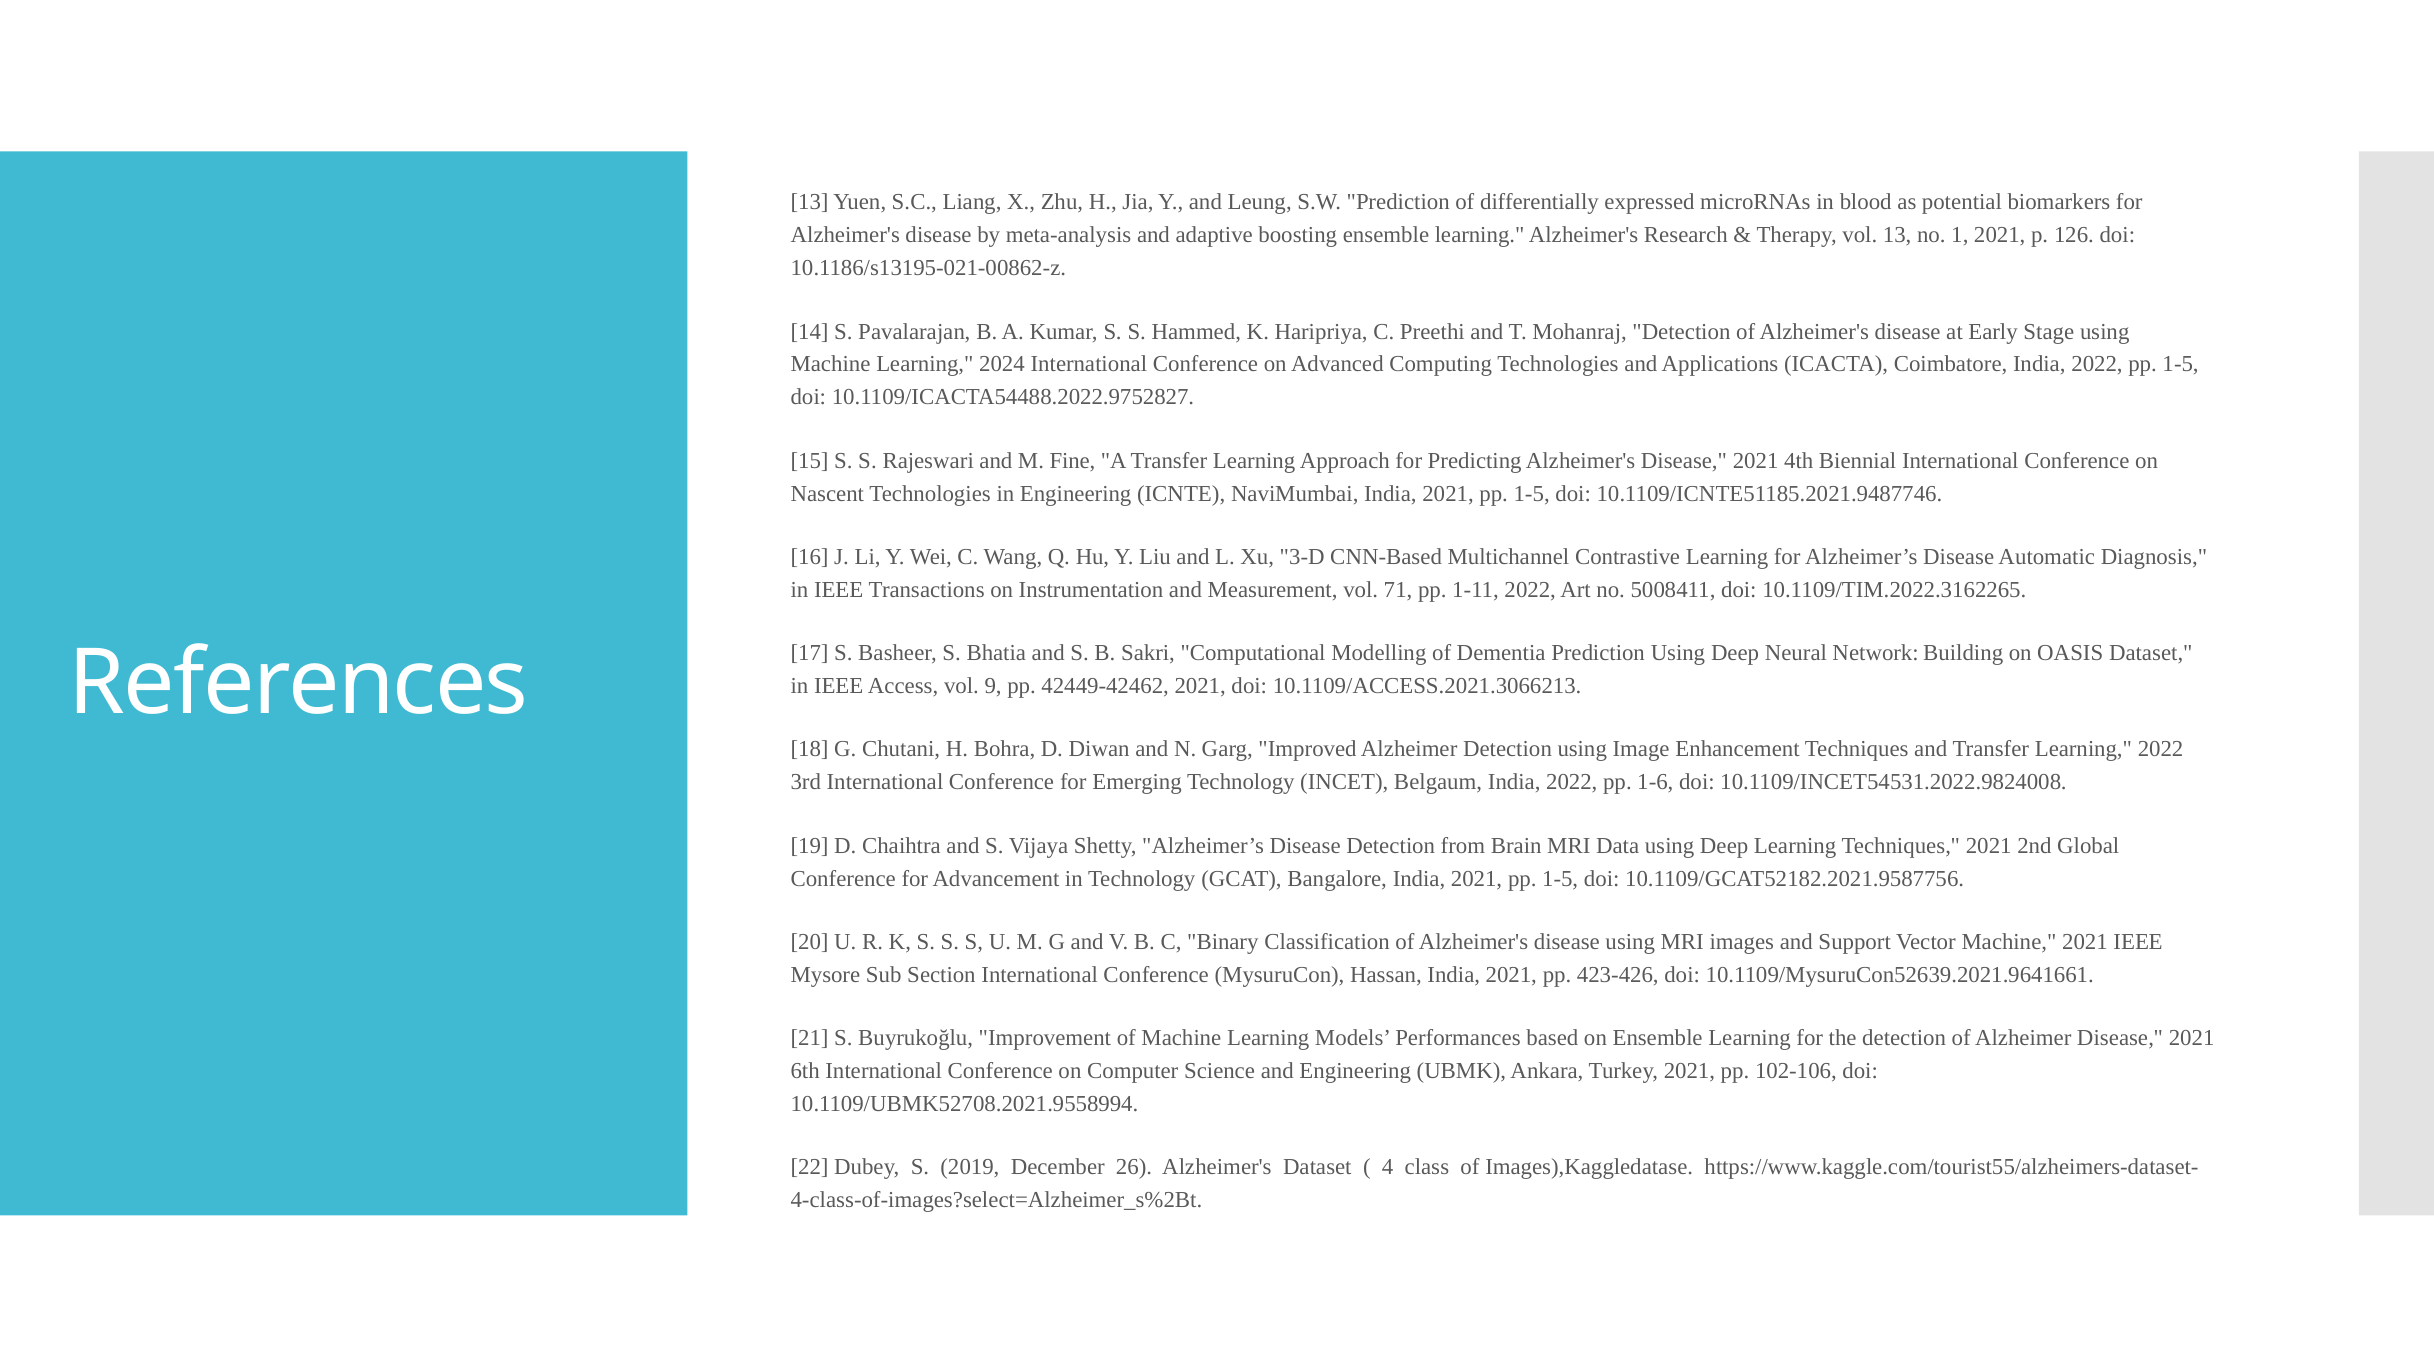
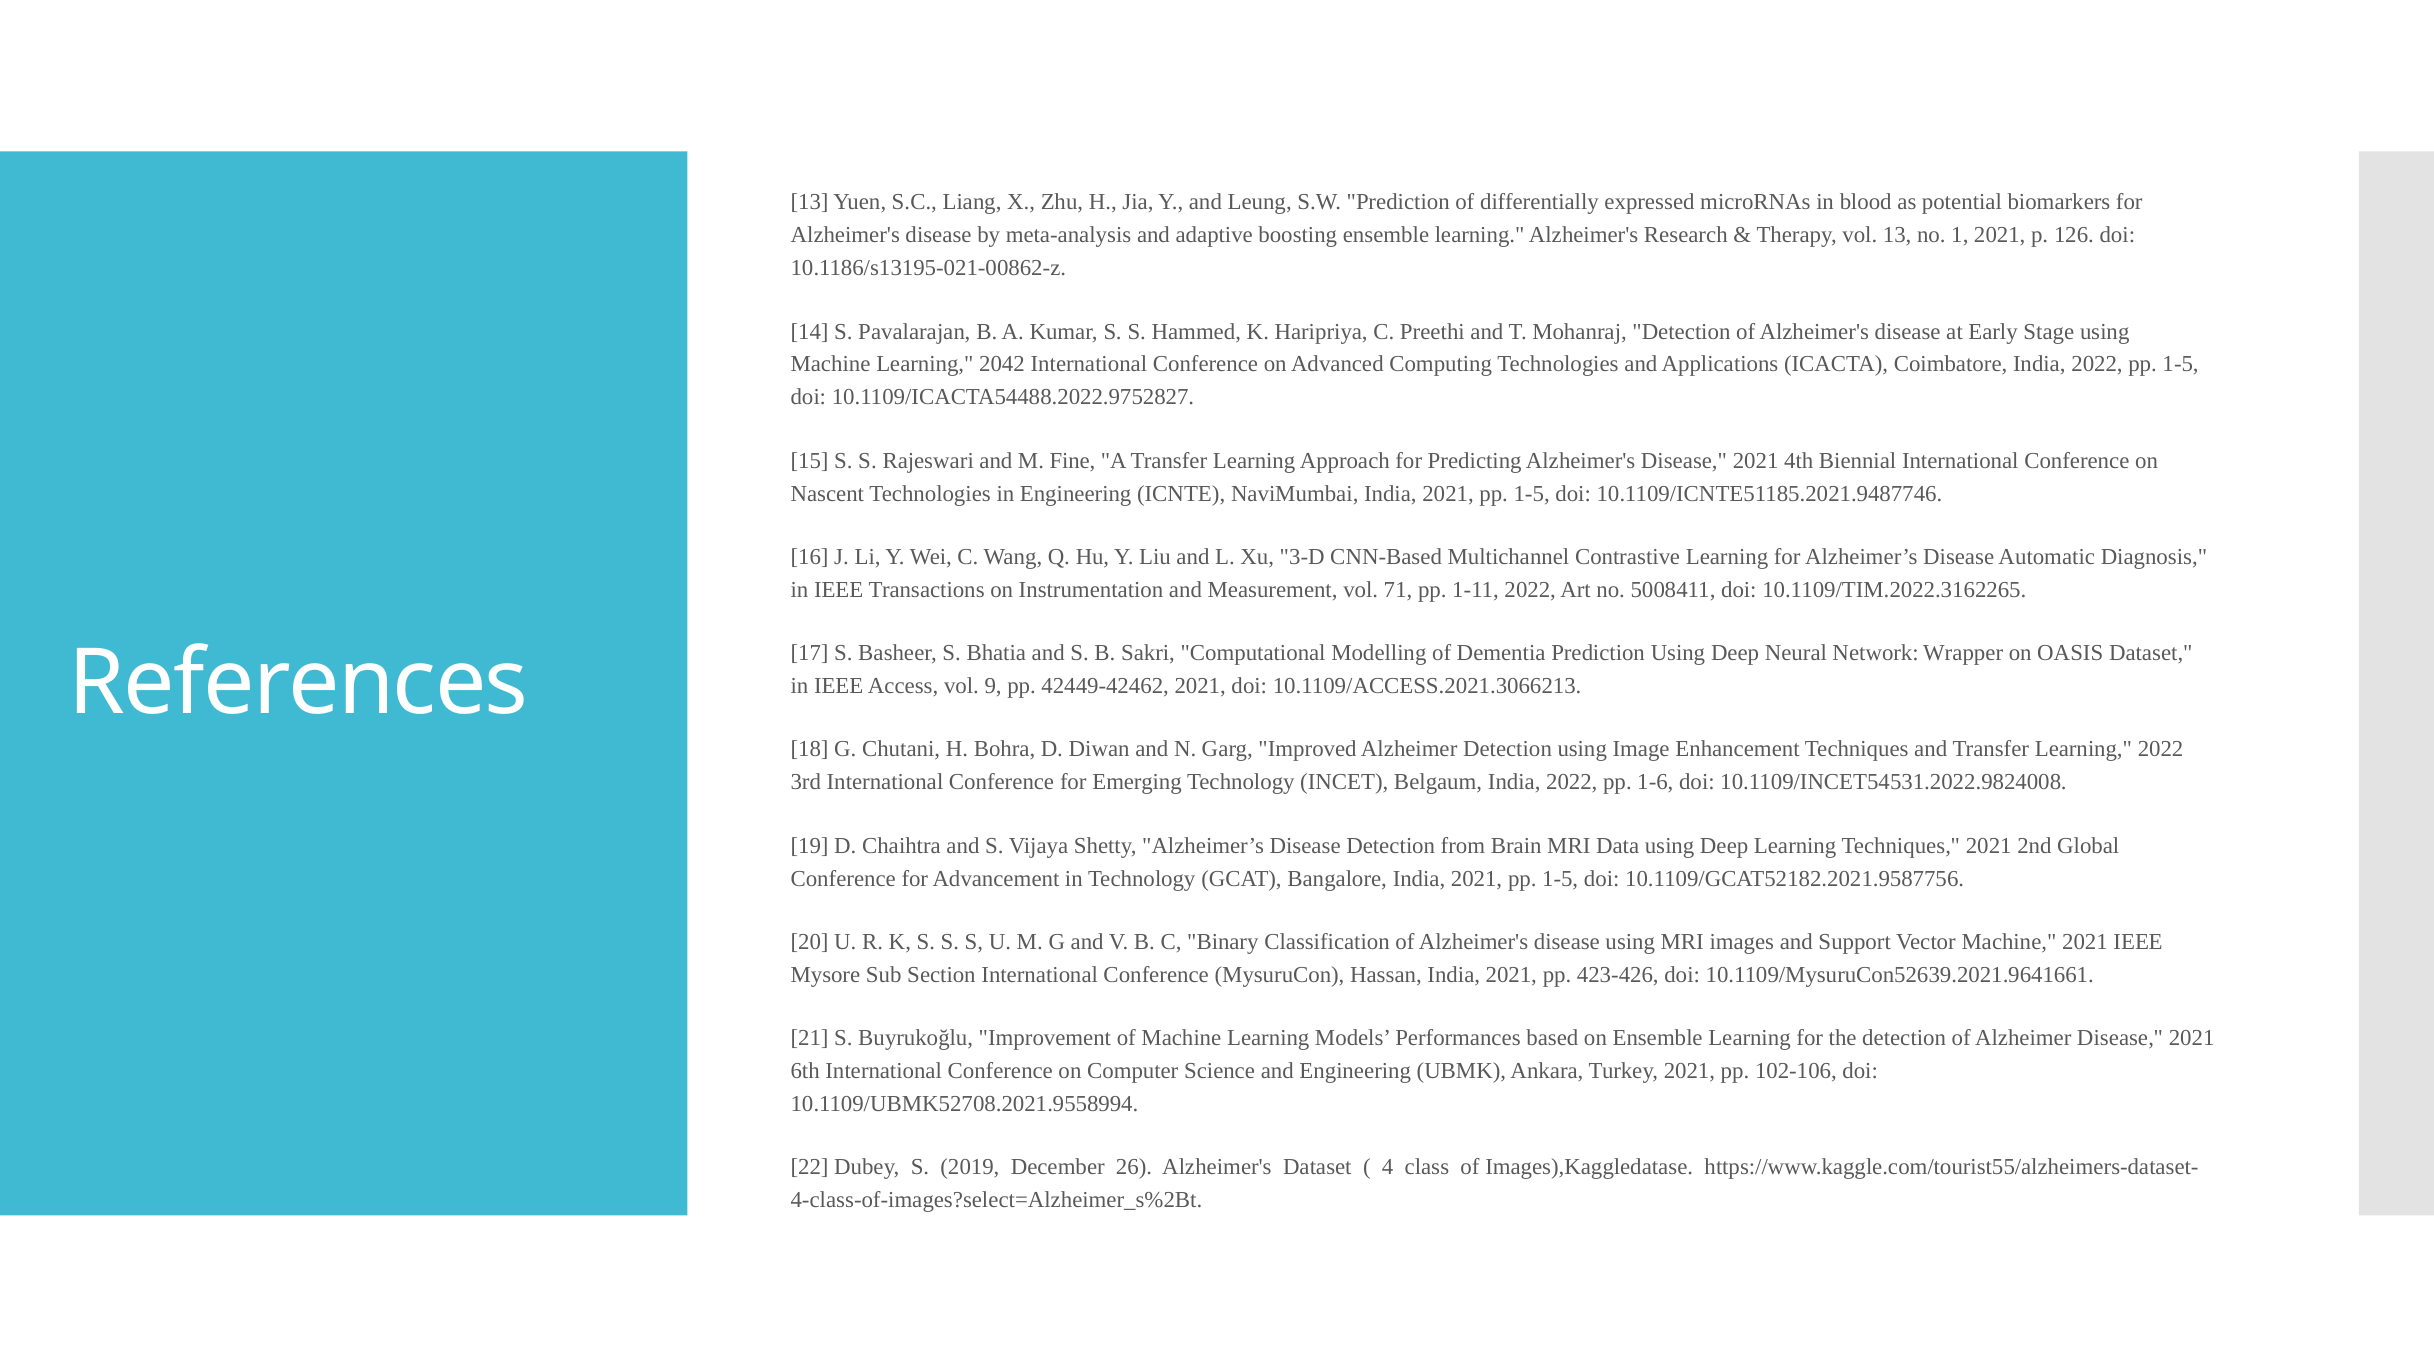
2024: 2024 -> 2042
Building: Building -> Wrapper
